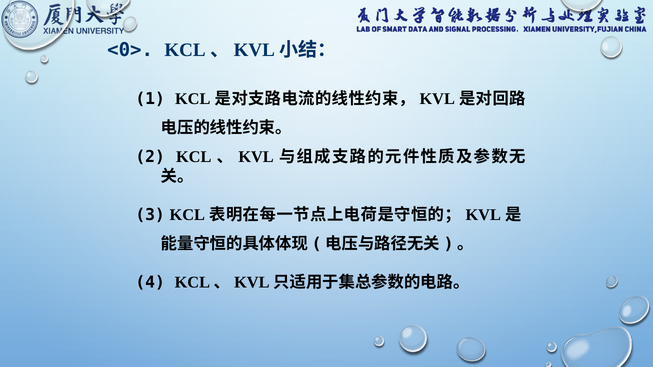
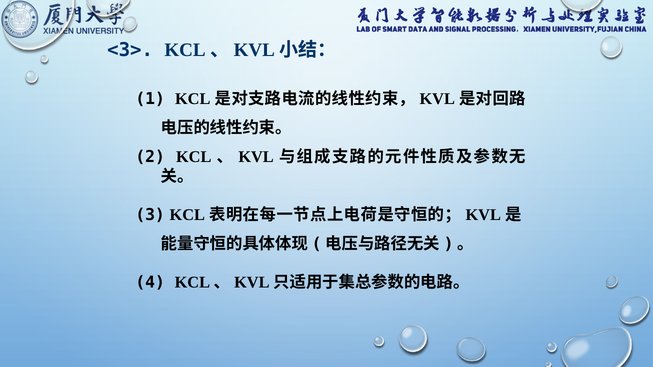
<0>: <0> -> <3>
